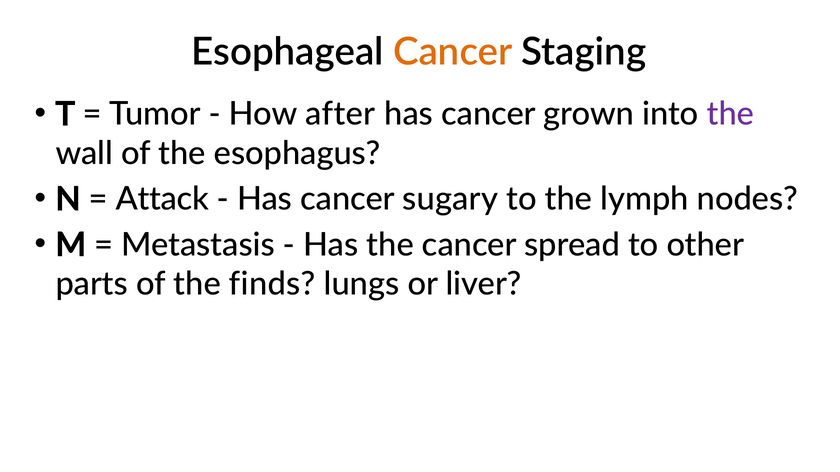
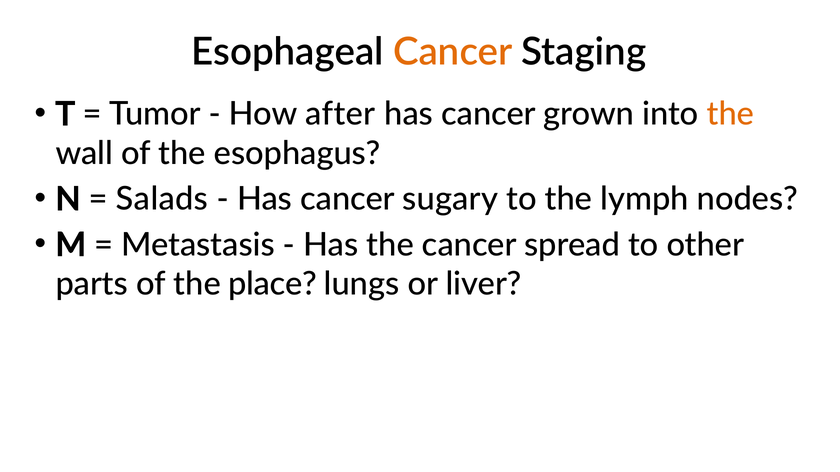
the at (730, 114) colour: purple -> orange
Attack: Attack -> Salads
finds: finds -> place
